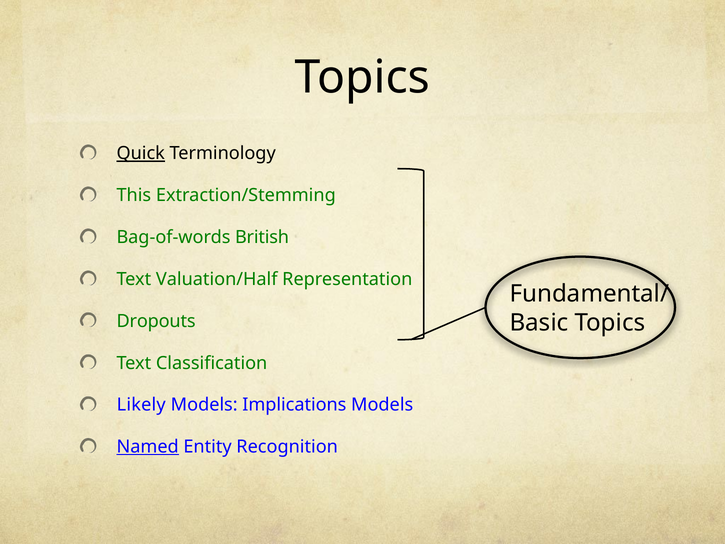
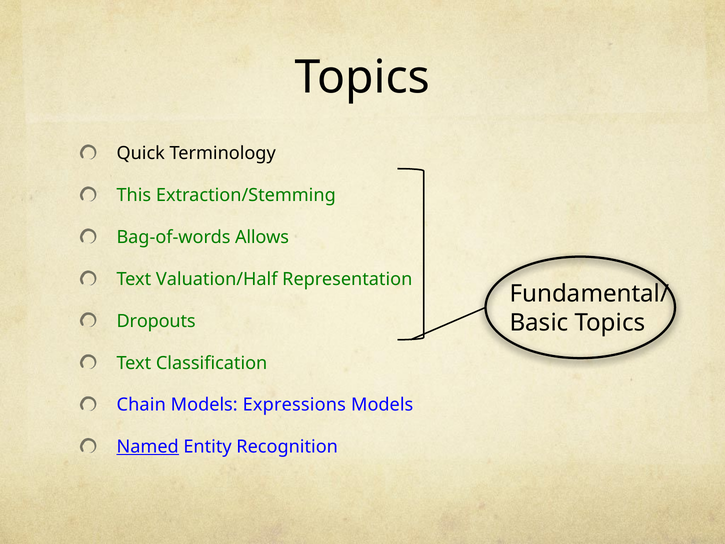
Quick underline: present -> none
British: British -> Allows
Likely: Likely -> Chain
Implications: Implications -> Expressions
